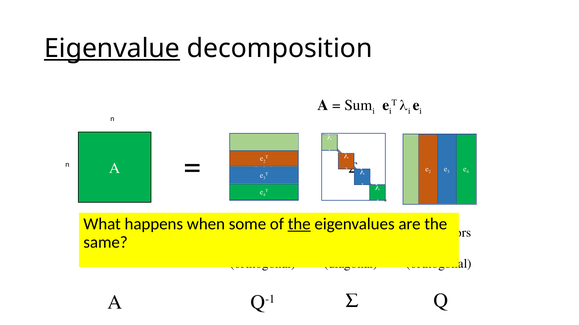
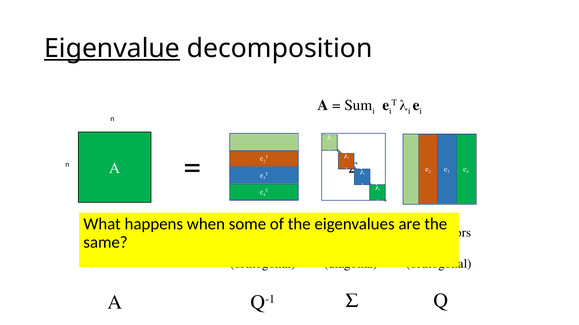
the at (299, 224) underline: present -> none
